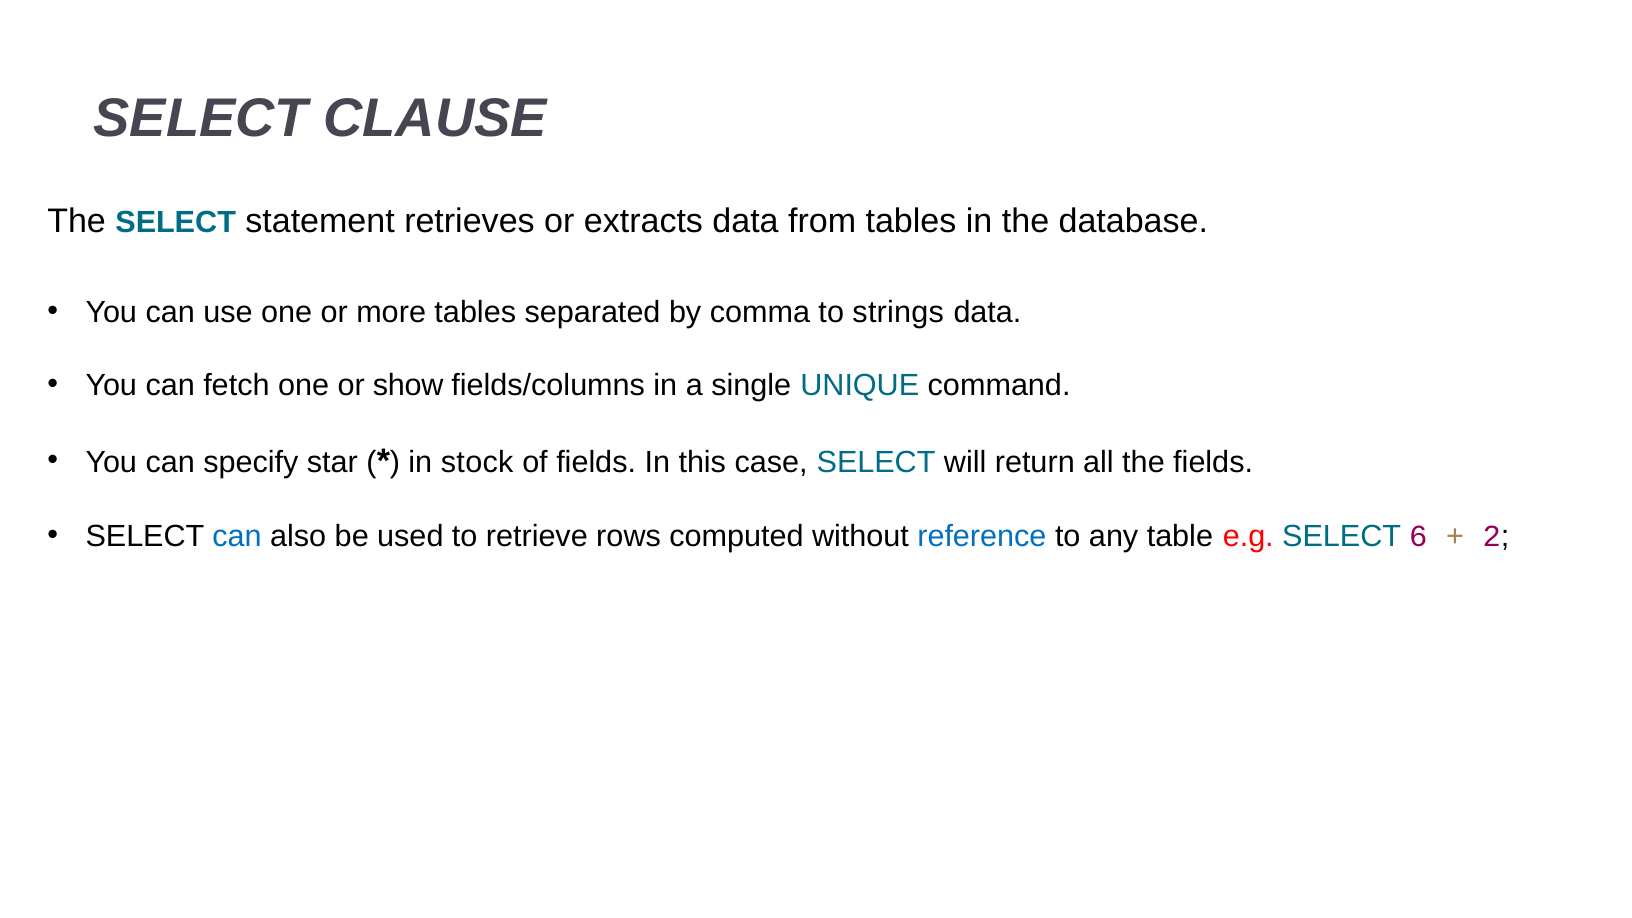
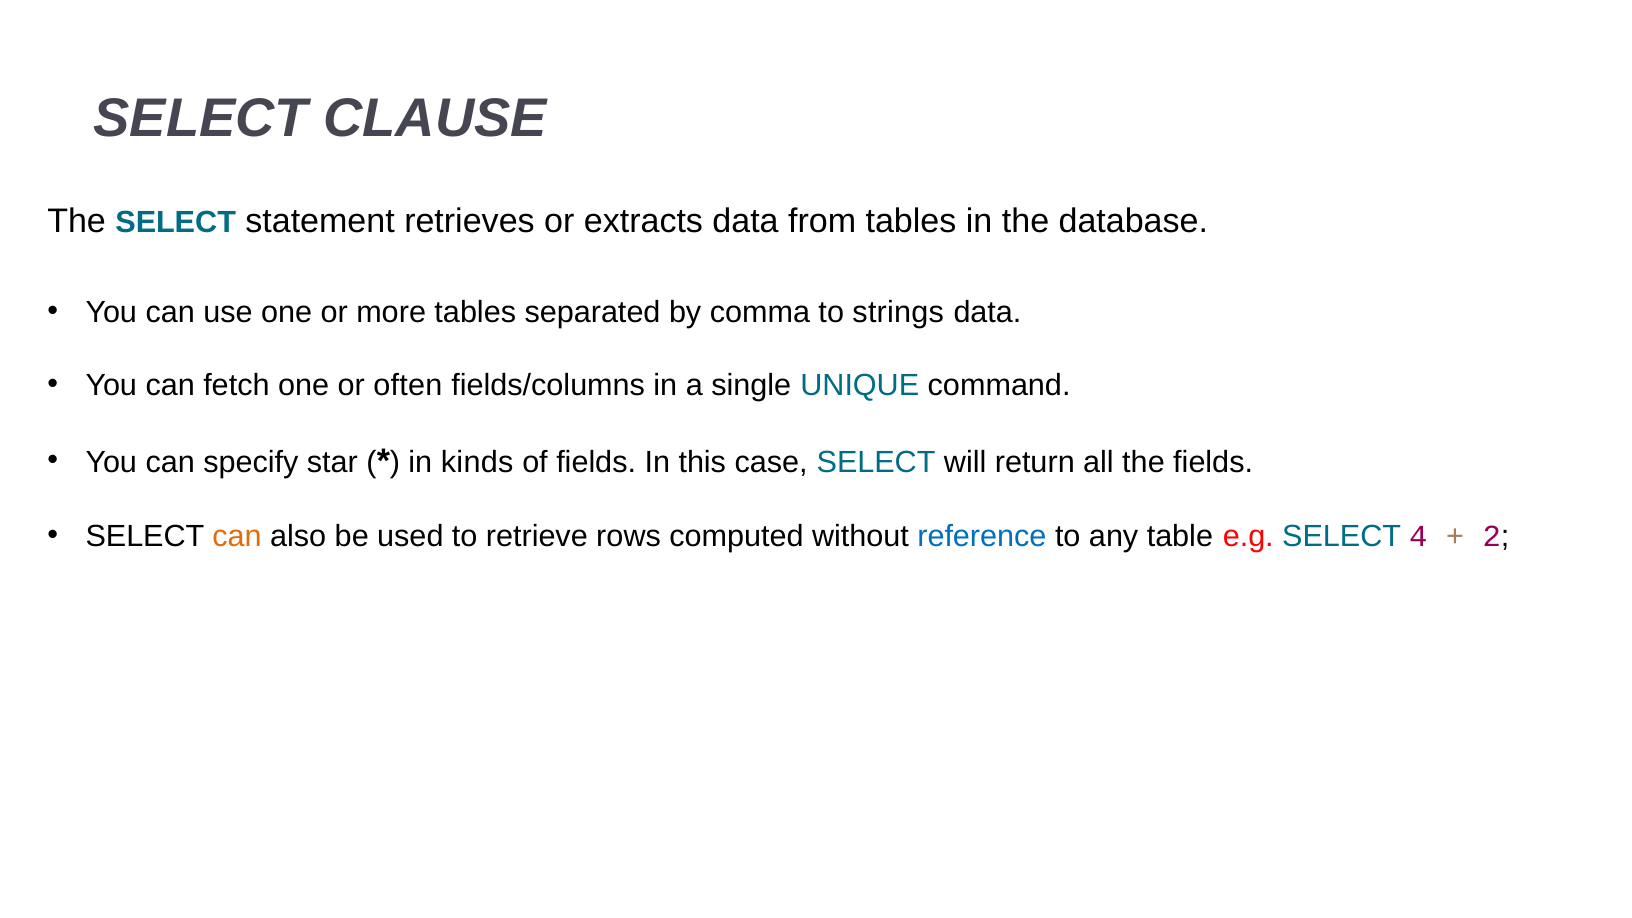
show: show -> often
stock: stock -> kinds
can at (237, 536) colour: blue -> orange
6: 6 -> 4
